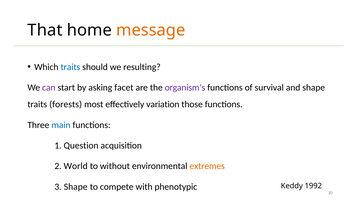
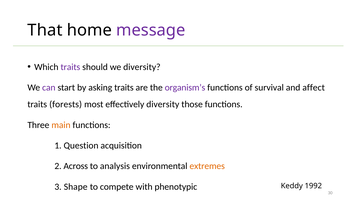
message colour: orange -> purple
traits at (70, 67) colour: blue -> purple
we resulting: resulting -> diversity
asking facet: facet -> traits
and shape: shape -> affect
effectively variation: variation -> diversity
main colour: blue -> orange
World: World -> Across
without: without -> analysis
